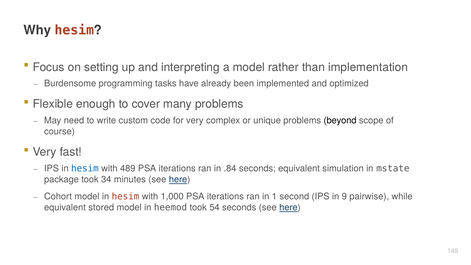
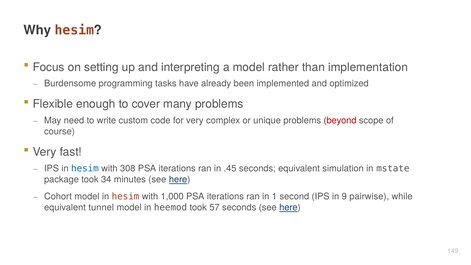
beyond colour: black -> red
489: 489 -> 308
.84: .84 -> .45
stored: stored -> tunnel
54: 54 -> 57
